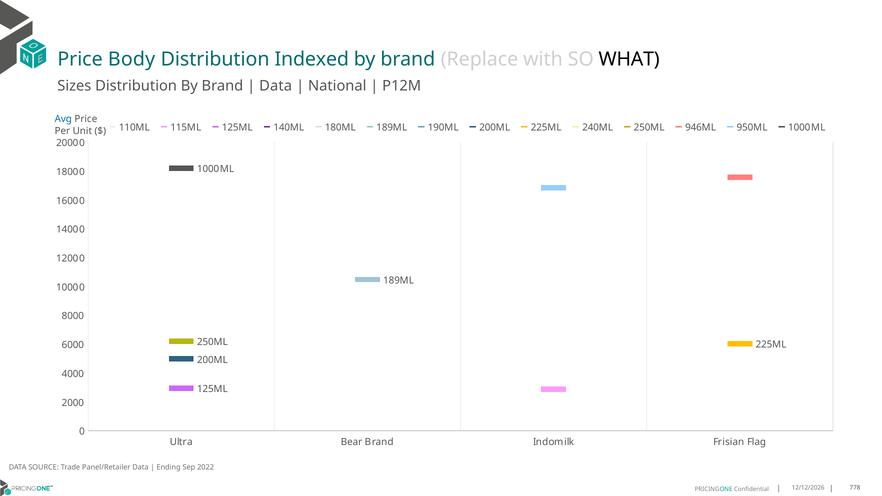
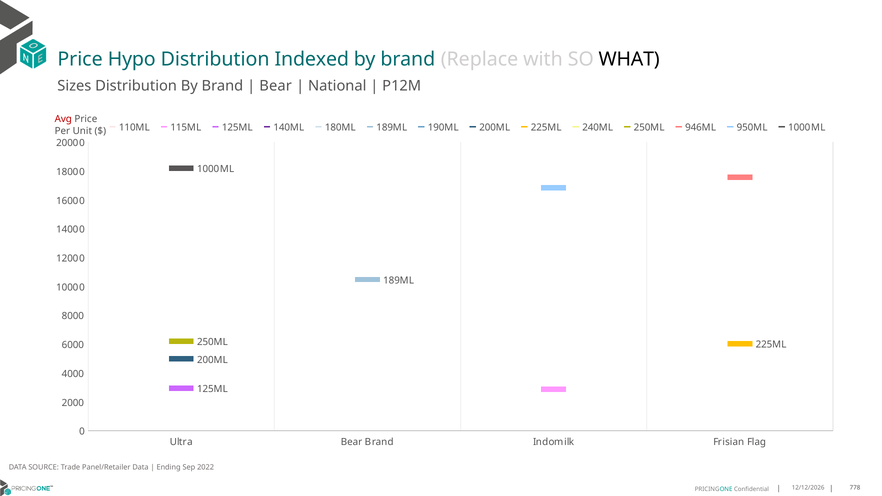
Body: Body -> Hypo
Data at (276, 86): Data -> Bear
Avg colour: blue -> red
